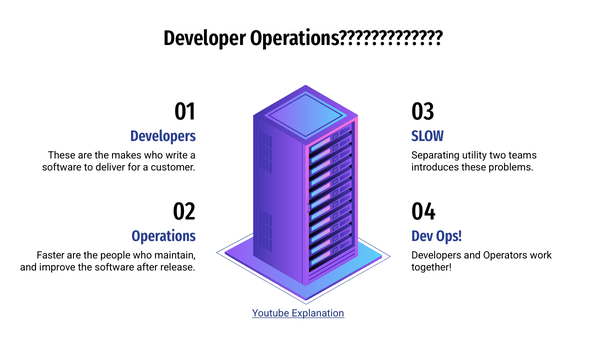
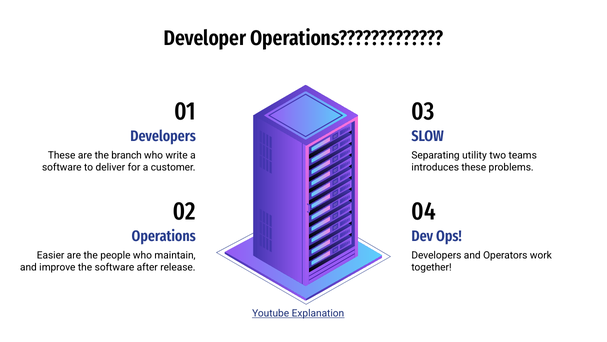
makes: makes -> branch
Faster: Faster -> Easier
